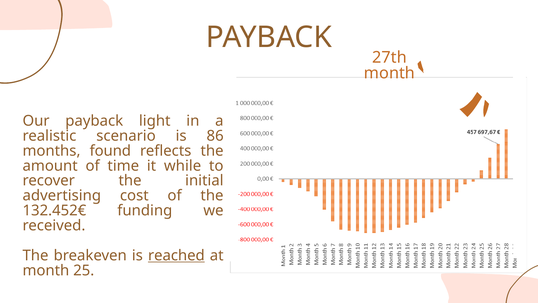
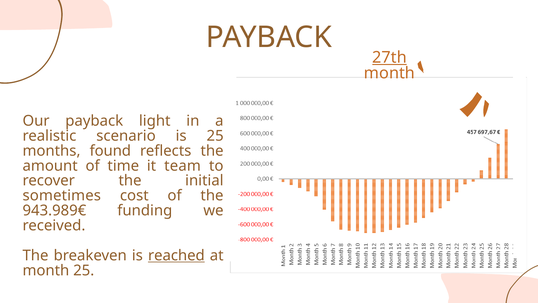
27th underline: none -> present
is 86: 86 -> 25
while: while -> team
advertising: advertising -> sometimes
132.452€: 132.452€ -> 943.989€
